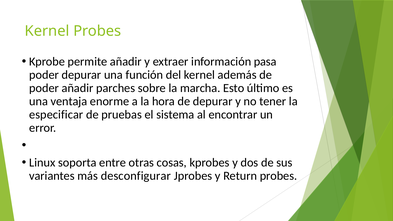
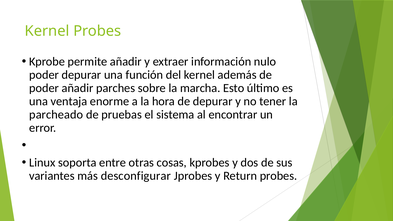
pasa: pasa -> nulo
especificar: especificar -> parcheado
